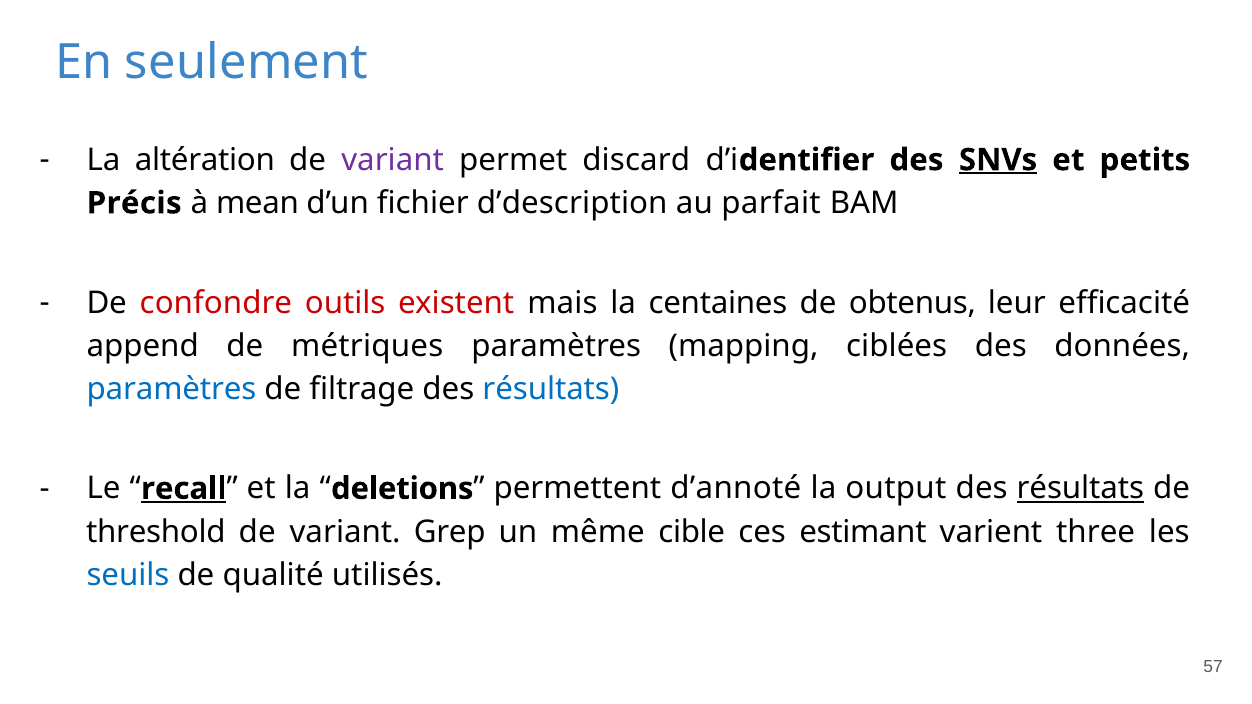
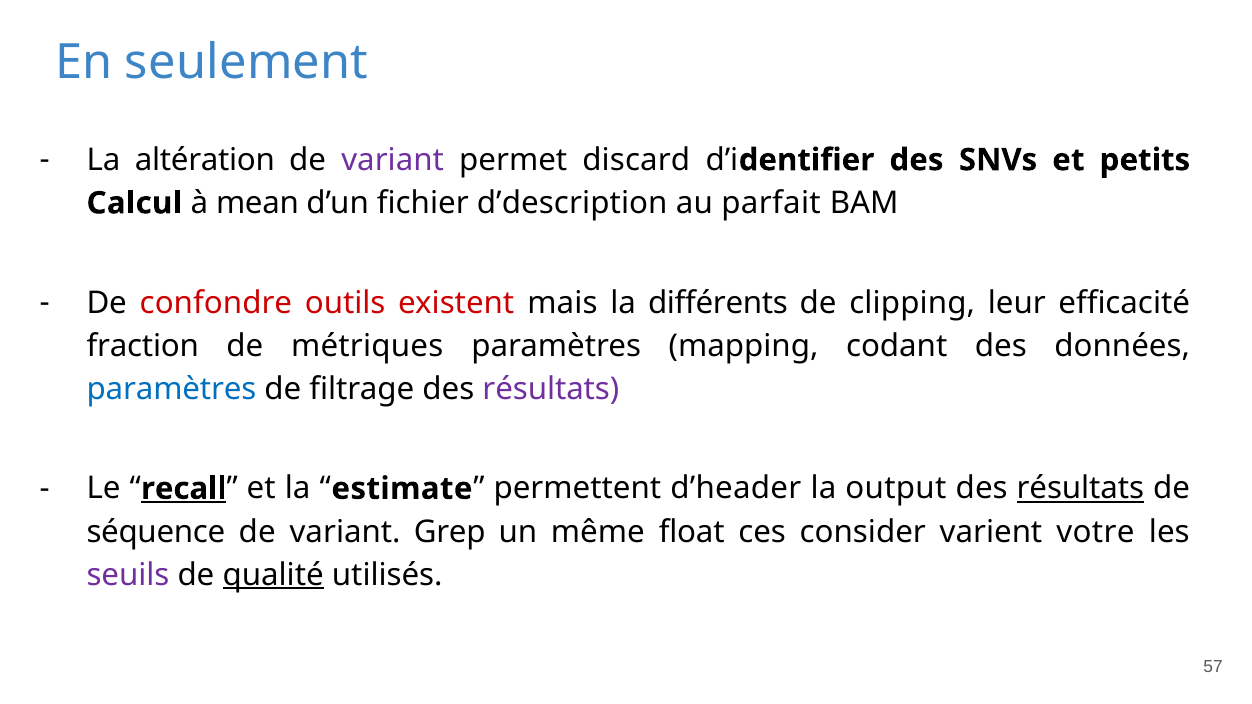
SNVs underline: present -> none
Précis: Précis -> Calcul
centaines: centaines -> différents
obtenus: obtenus -> clipping
append: append -> fraction
ciblées: ciblées -> codant
résultats at (551, 389) colour: blue -> purple
deletions: deletions -> estimate
d’annoté: d’annoté -> d’header
threshold: threshold -> séquence
cible: cible -> float
estimant: estimant -> consider
three: three -> votre
seuils colour: blue -> purple
qualité underline: none -> present
